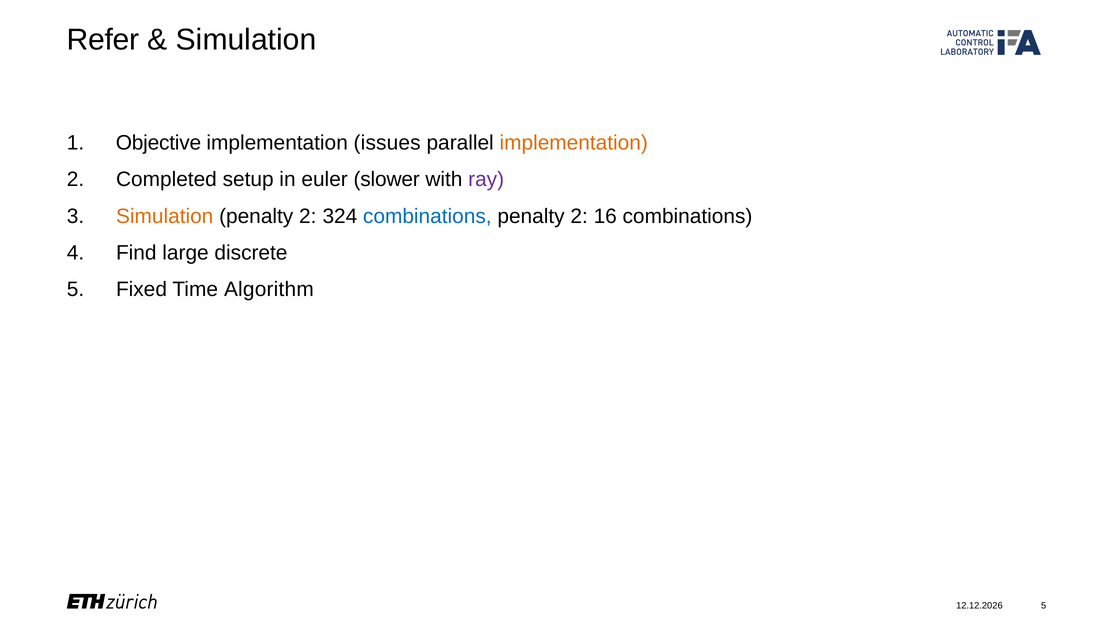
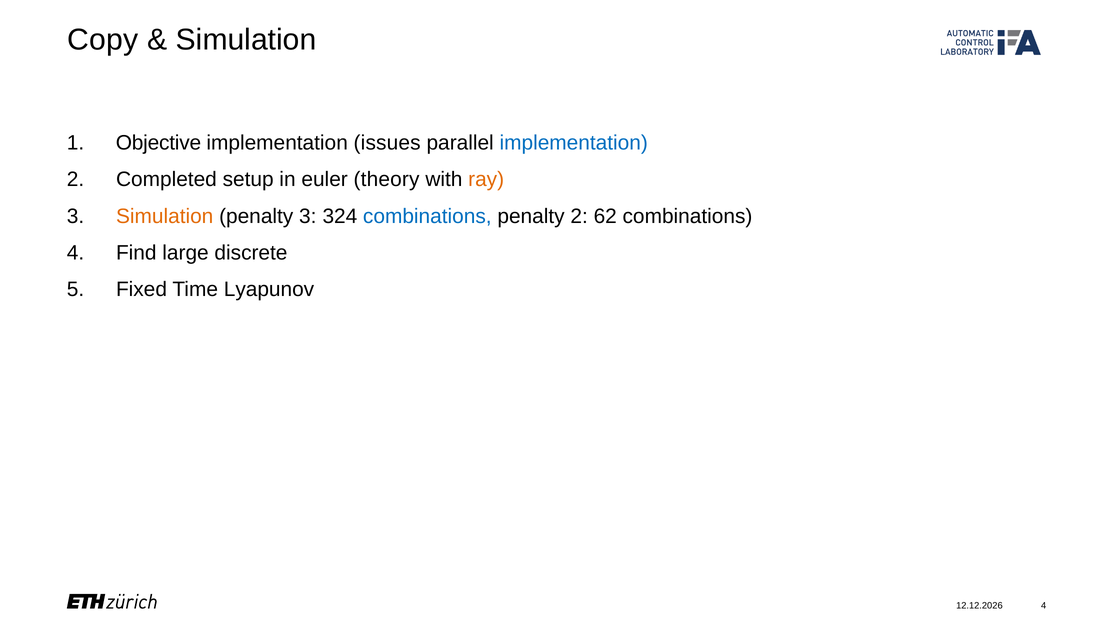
Refer: Refer -> Copy
implementation at (574, 143) colour: orange -> blue
slower: slower -> theory
ray colour: purple -> orange
2 at (308, 216): 2 -> 3
16: 16 -> 62
Algorithm: Algorithm -> Lyapunov
5 at (1044, 606): 5 -> 4
